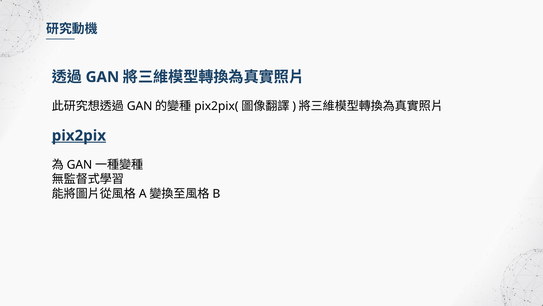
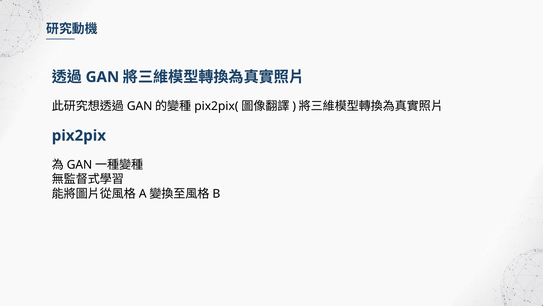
pix2pix underline: present -> none
